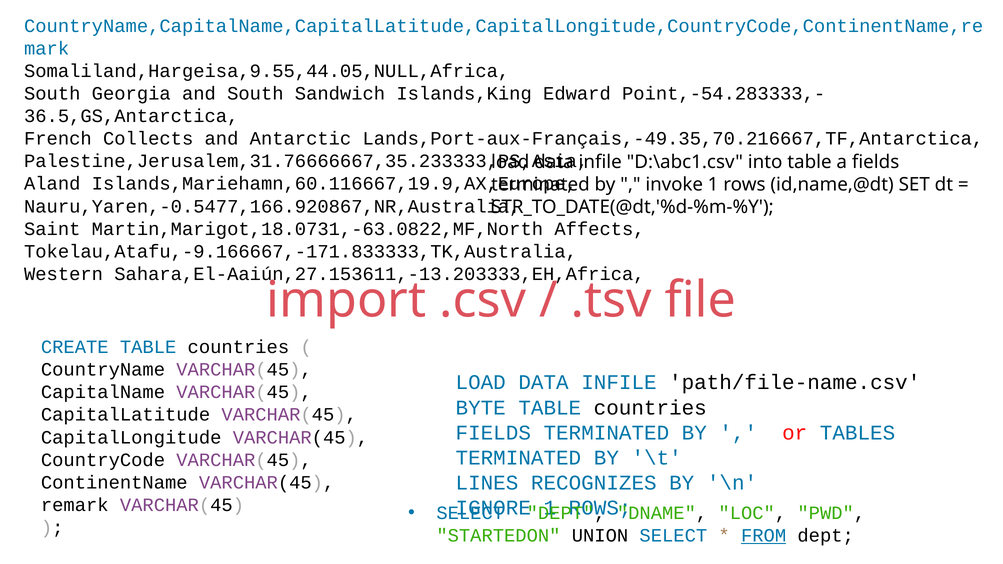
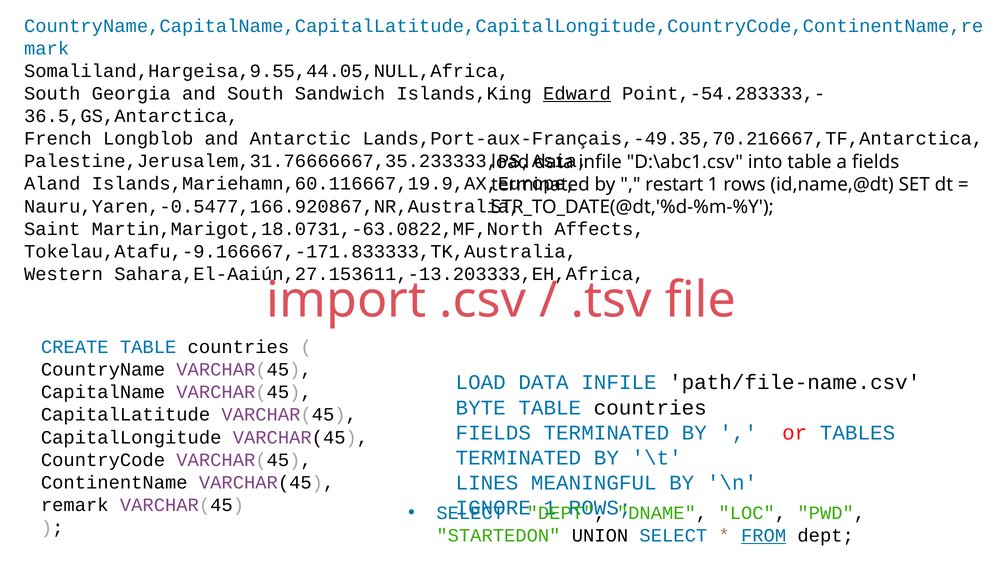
Edward underline: none -> present
Collects: Collects -> Longblob
invoke: invoke -> restart
RECOGNIZES: RECOGNIZES -> MEANINGFUL
